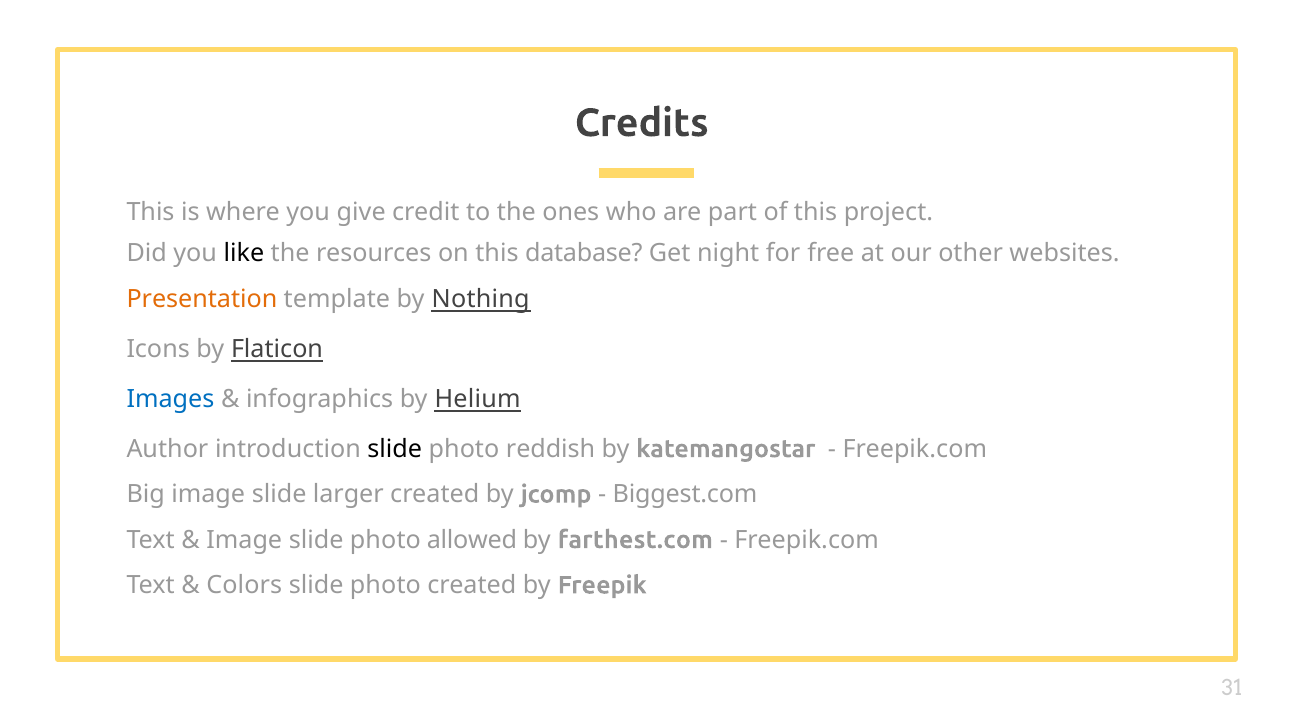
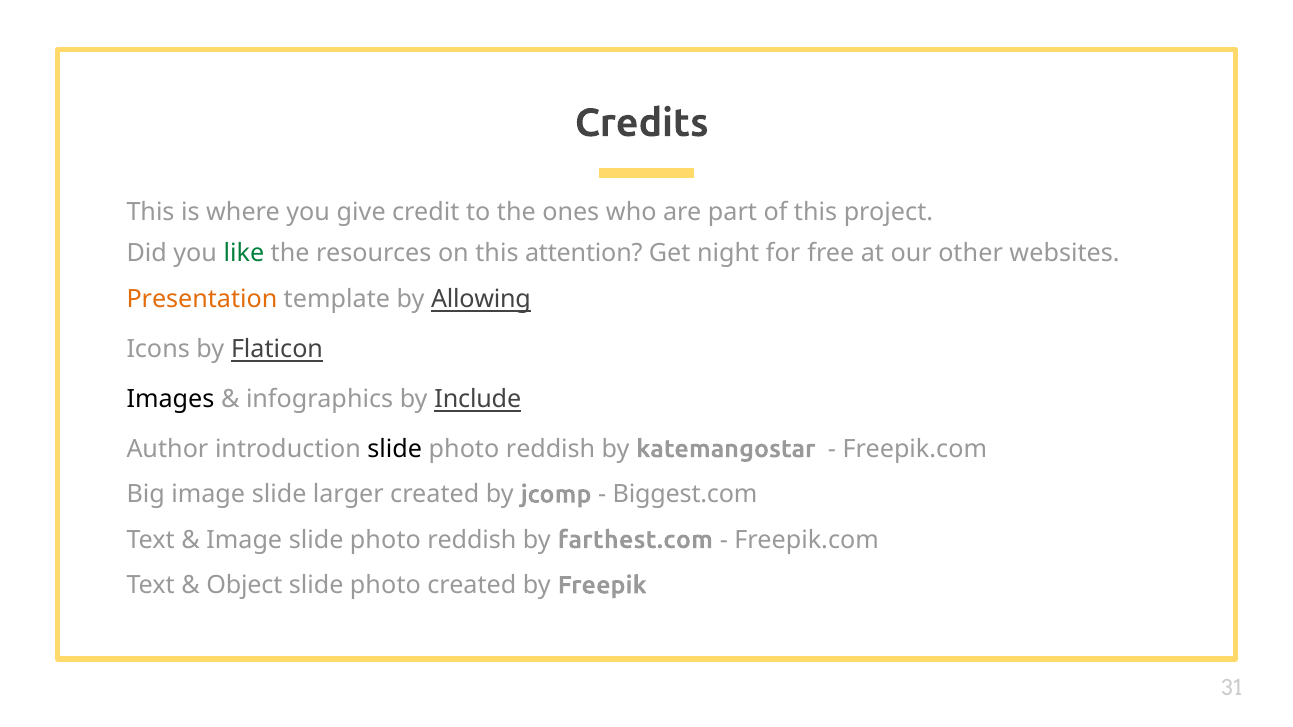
like colour: black -> green
database: database -> attention
Nothing: Nothing -> Allowing
Images colour: blue -> black
Helium: Helium -> Include
Image slide photo allowed: allowed -> reddish
Colors: Colors -> Object
